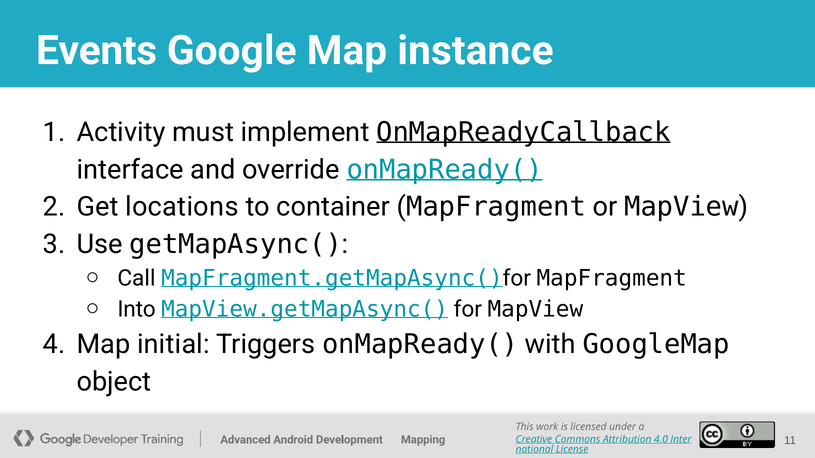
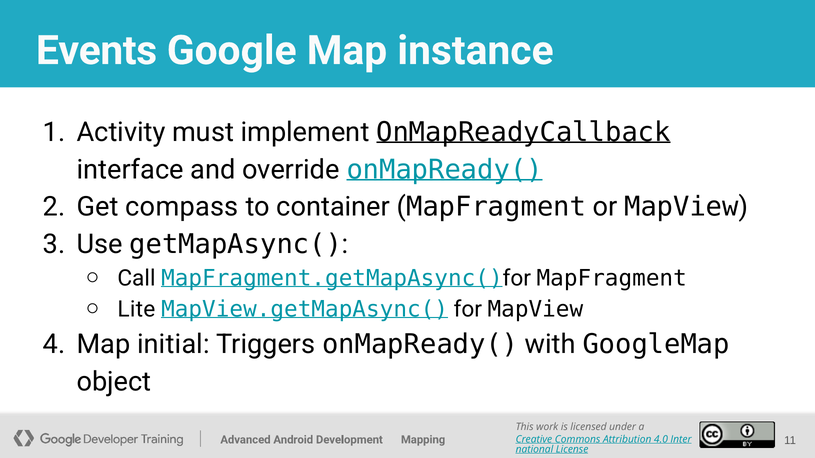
locations: locations -> compass
Into: Into -> Lite
